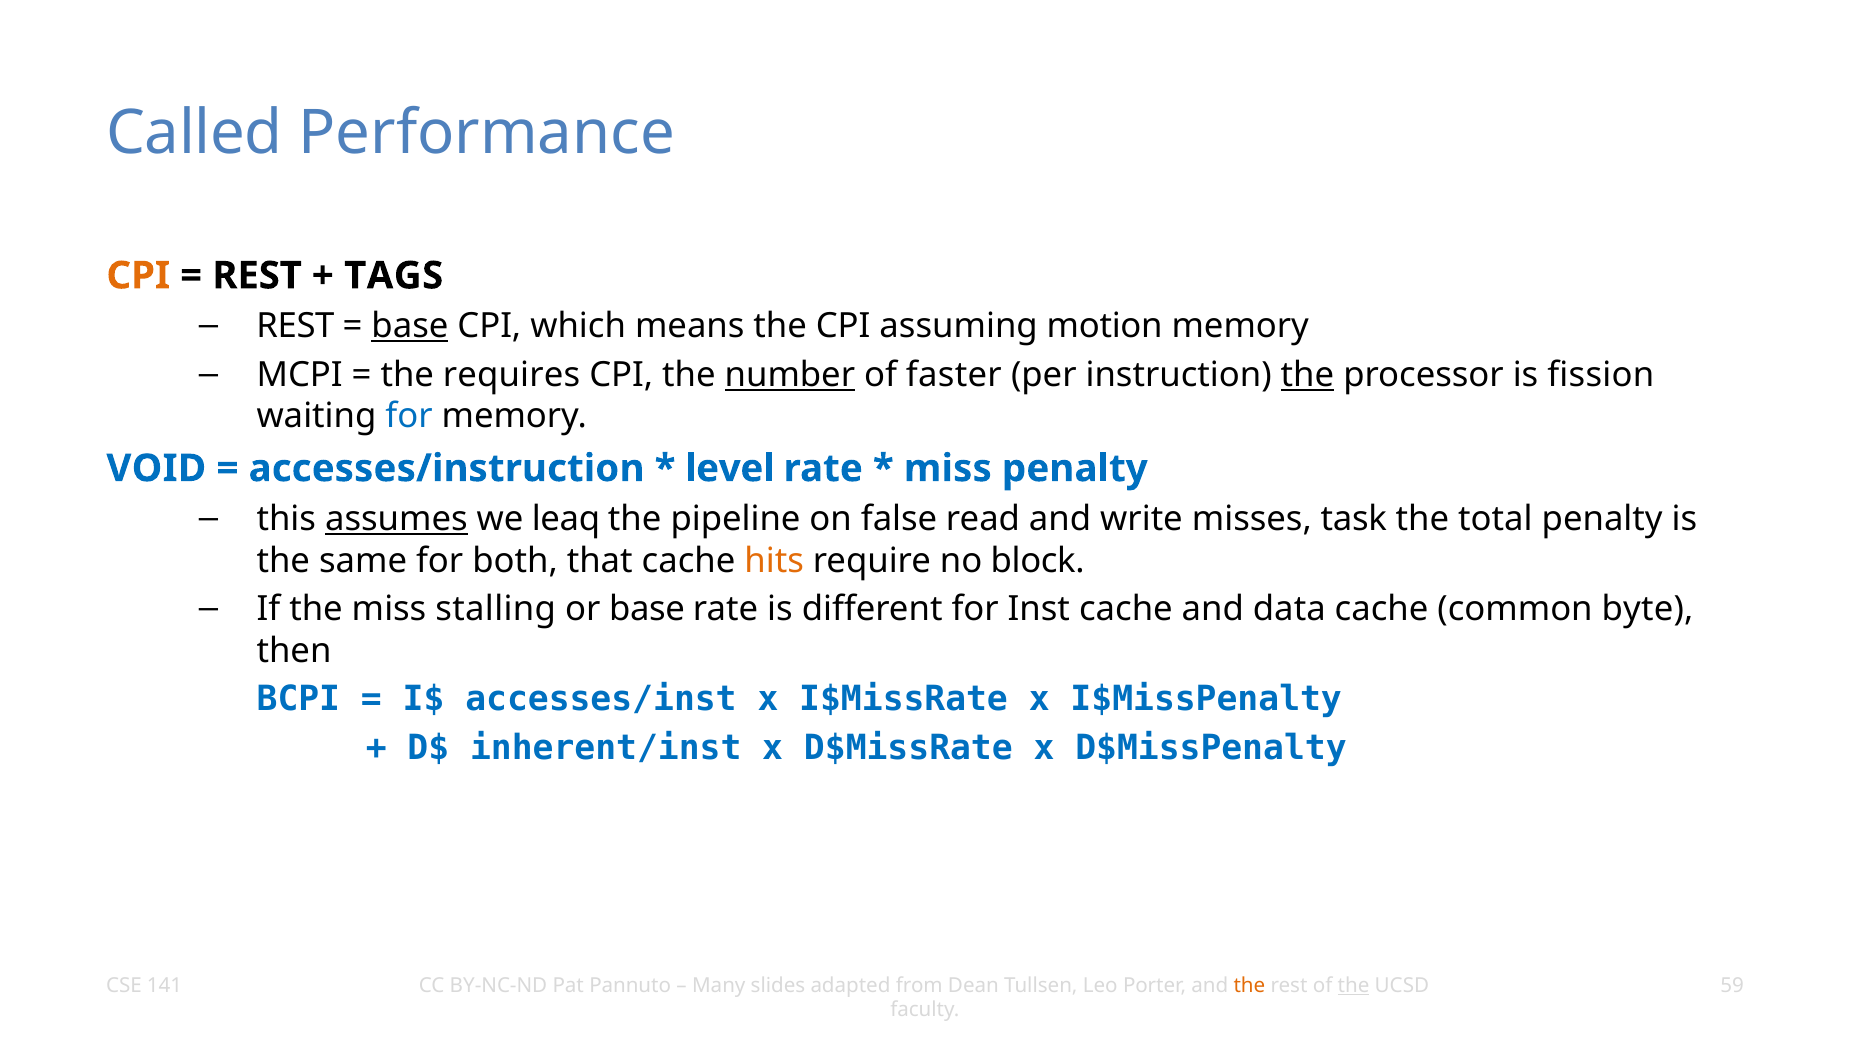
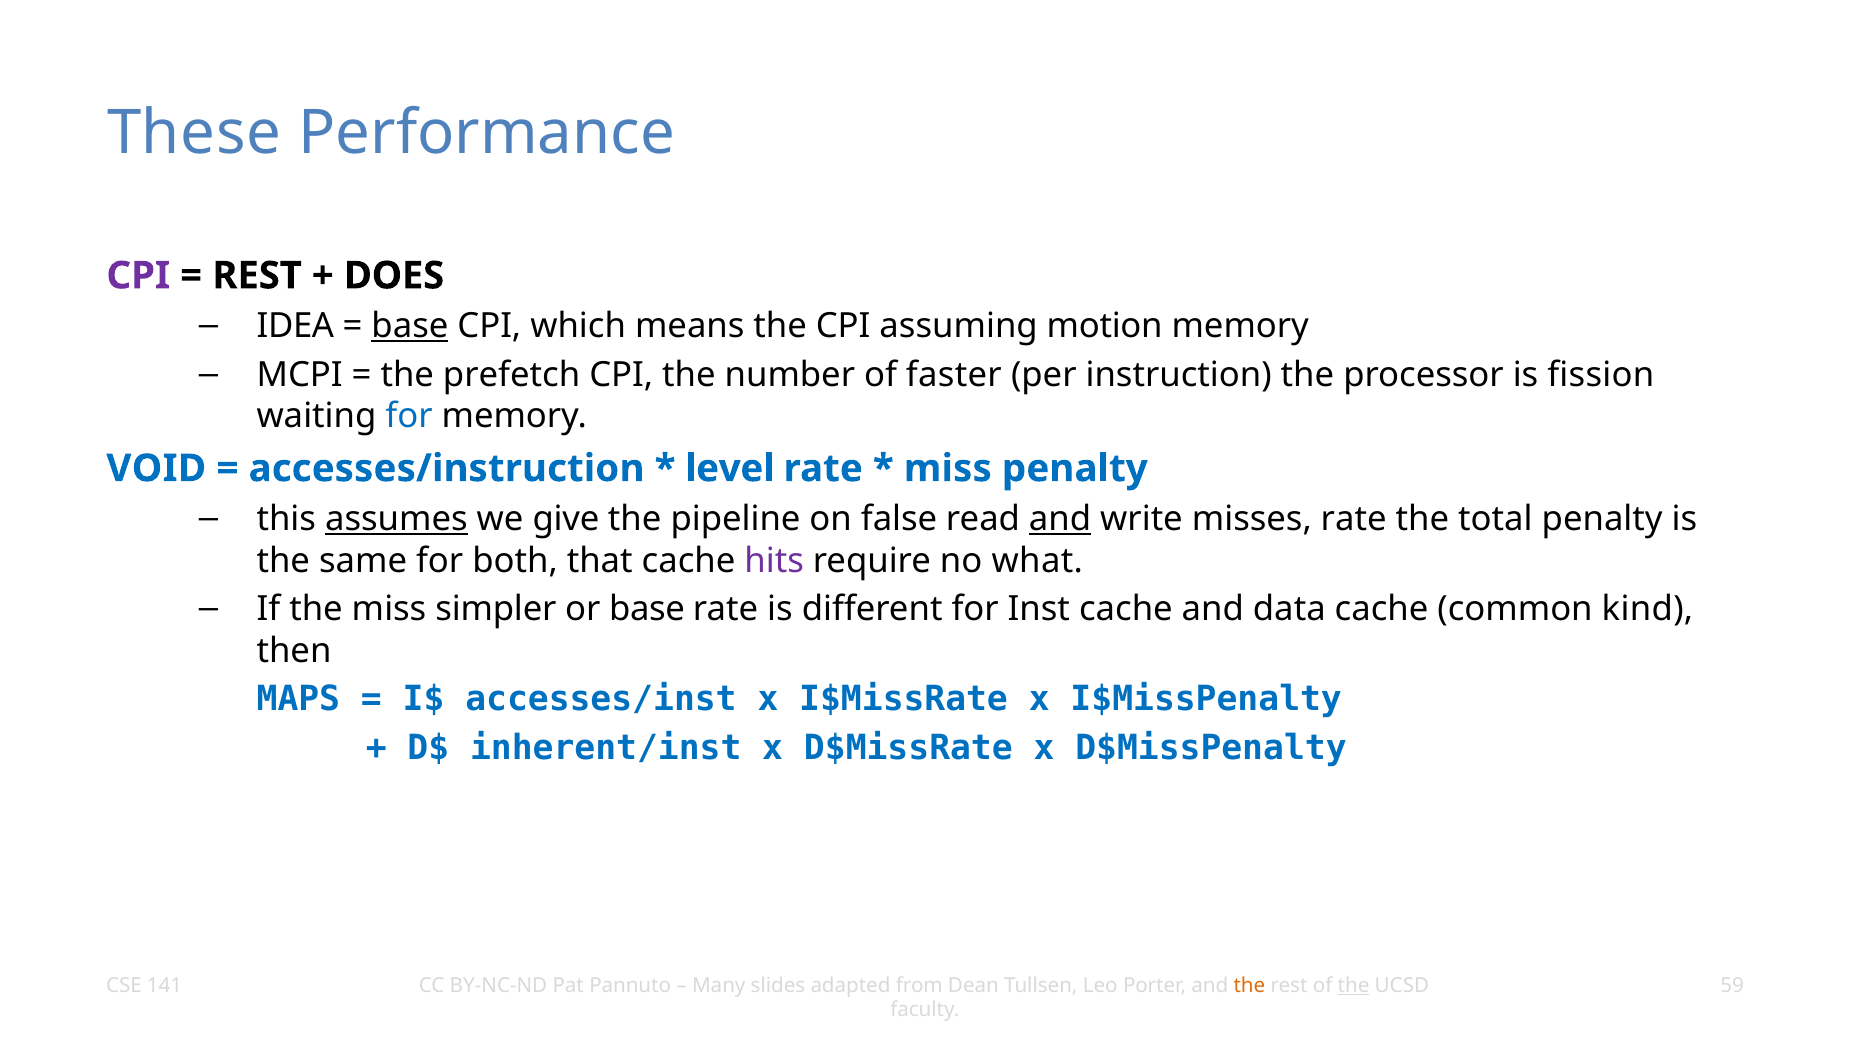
Called: Called -> These
CPI at (138, 276) colour: orange -> purple
TAGS: TAGS -> DOES
REST at (295, 326): REST -> IDEA
requires: requires -> prefetch
number underline: present -> none
the at (1307, 375) underline: present -> none
leaq: leaq -> give
and at (1060, 519) underline: none -> present
misses task: task -> rate
hits colour: orange -> purple
block: block -> what
stalling: stalling -> simpler
byte: byte -> kind
BCPI: BCPI -> MAPS
